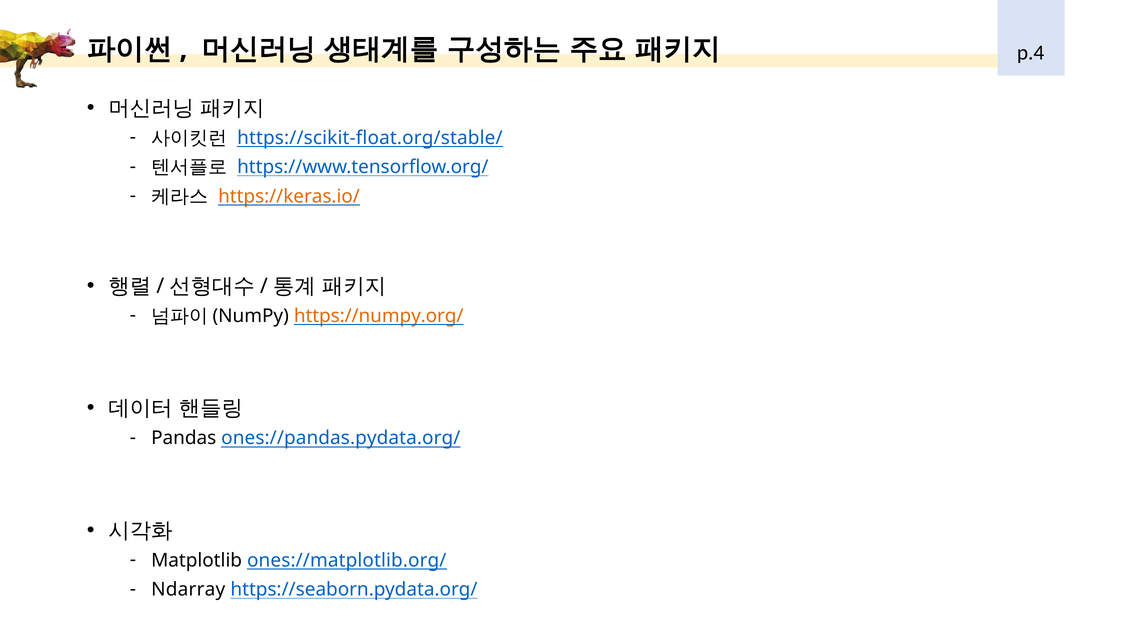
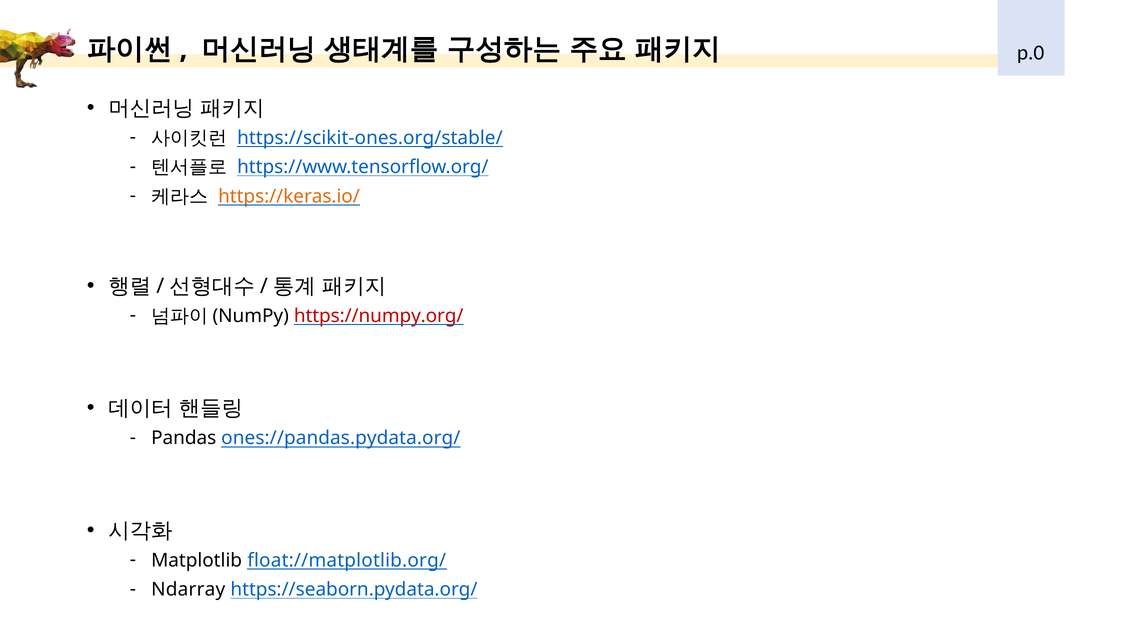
p.4: p.4 -> p.0
https://scikit-float.org/stable/: https://scikit-float.org/stable/ -> https://scikit-ones.org/stable/
https://numpy.org/ colour: orange -> red
ones://matplotlib.org/: ones://matplotlib.org/ -> float://matplotlib.org/
